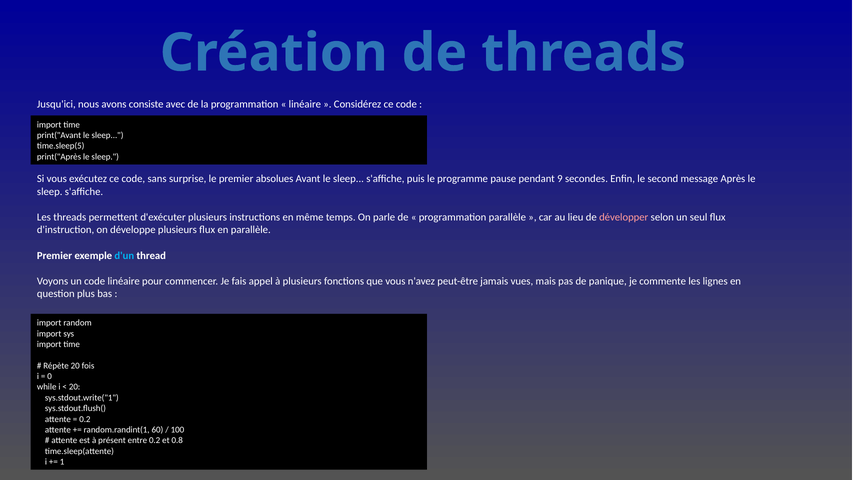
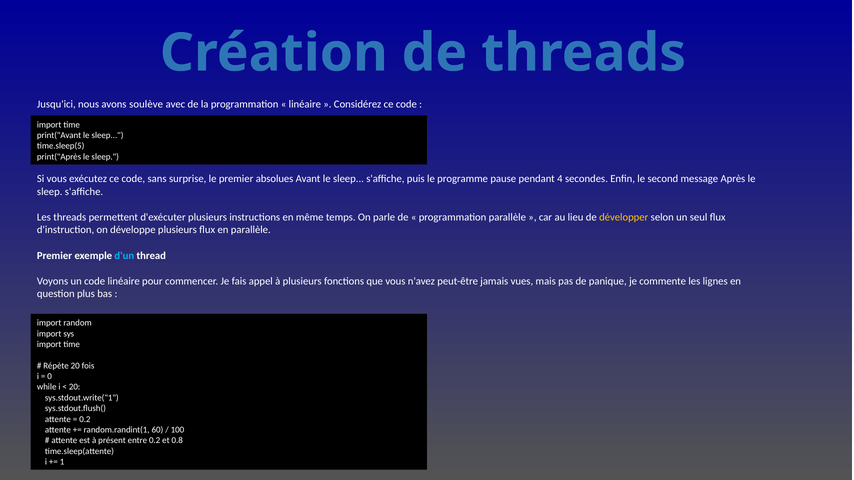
consiste: consiste -> soulève
9: 9 -> 4
développer colour: pink -> yellow
